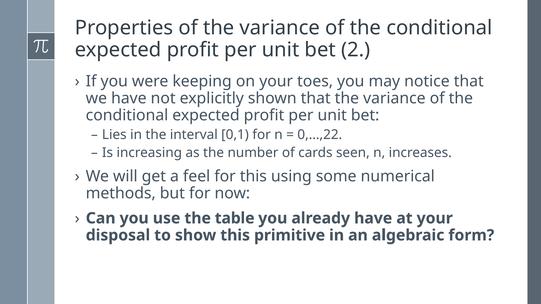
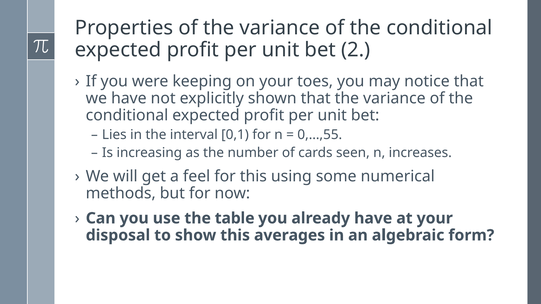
0,…,22: 0,…,22 -> 0,…,55
primitive: primitive -> averages
